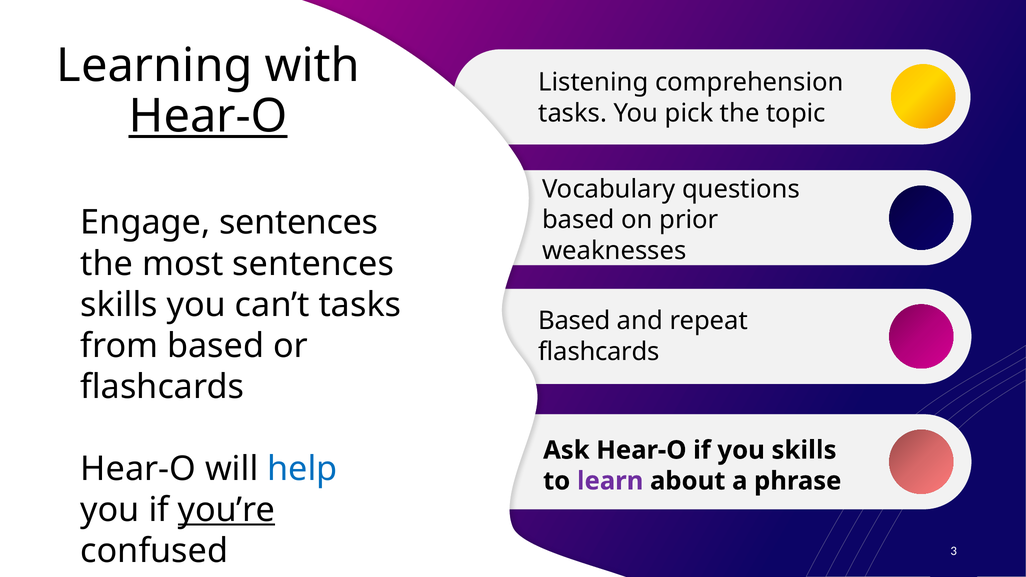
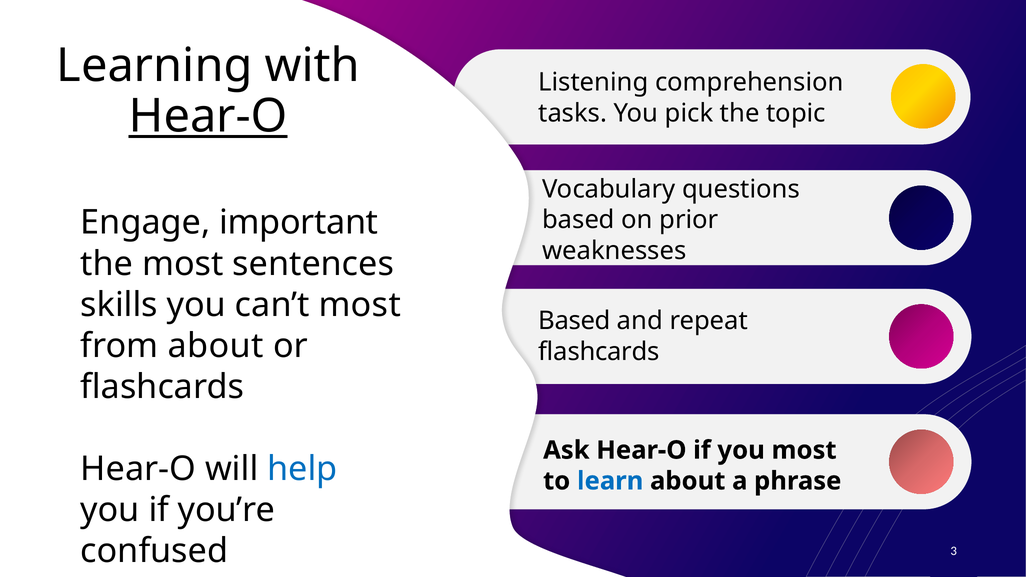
Engage sentences: sentences -> important
can’t tasks: tasks -> most
from based: based -> about
you skills: skills -> most
learn colour: purple -> blue
you’re underline: present -> none
